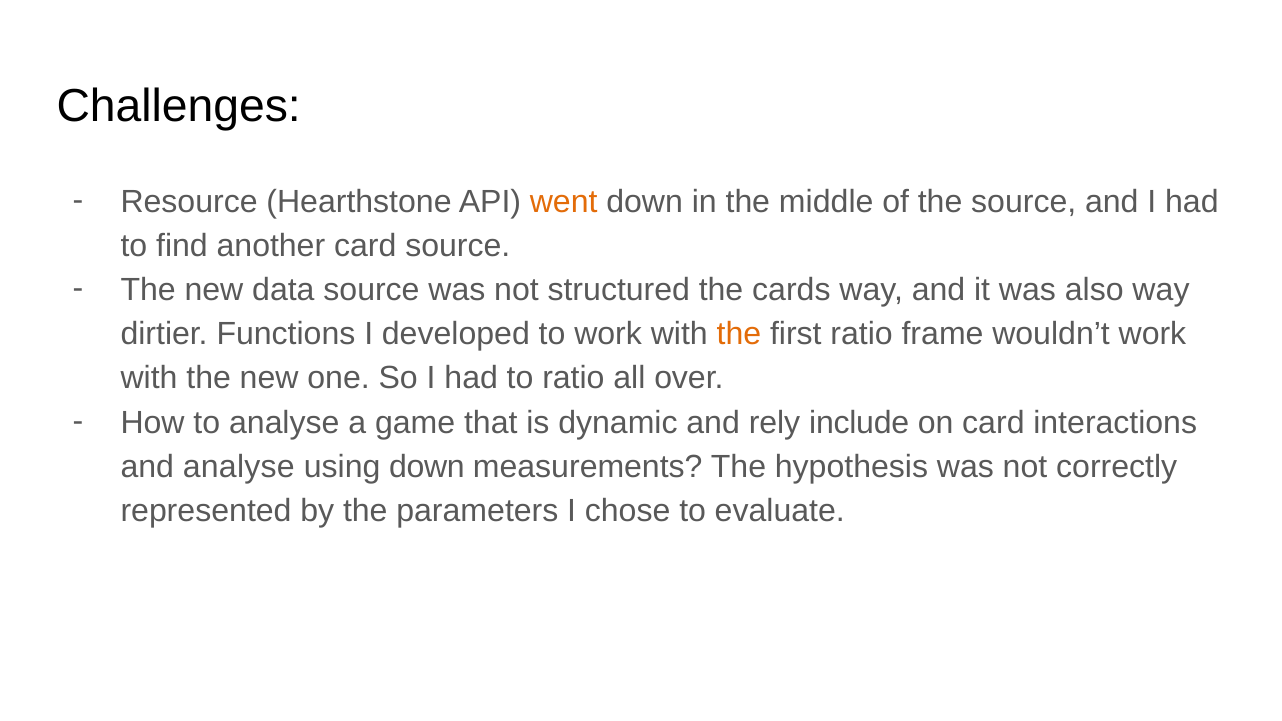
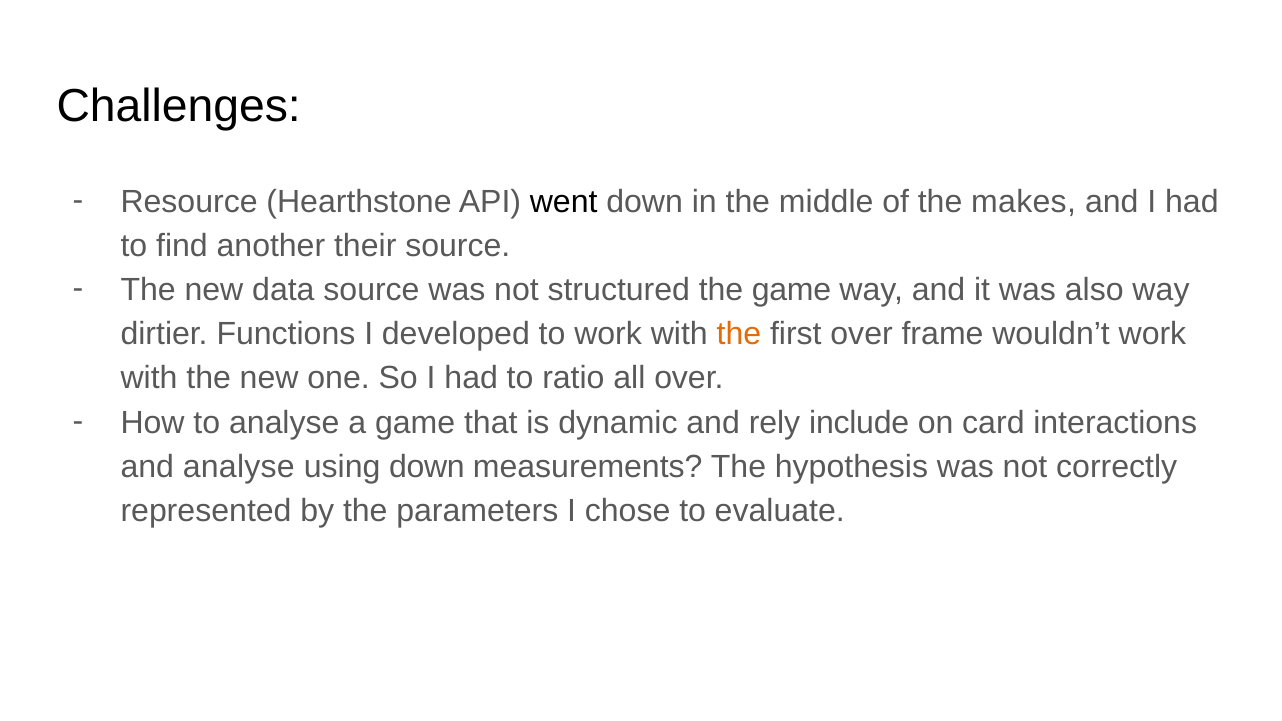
went colour: orange -> black
the source: source -> makes
another card: card -> their
the cards: cards -> game
first ratio: ratio -> over
